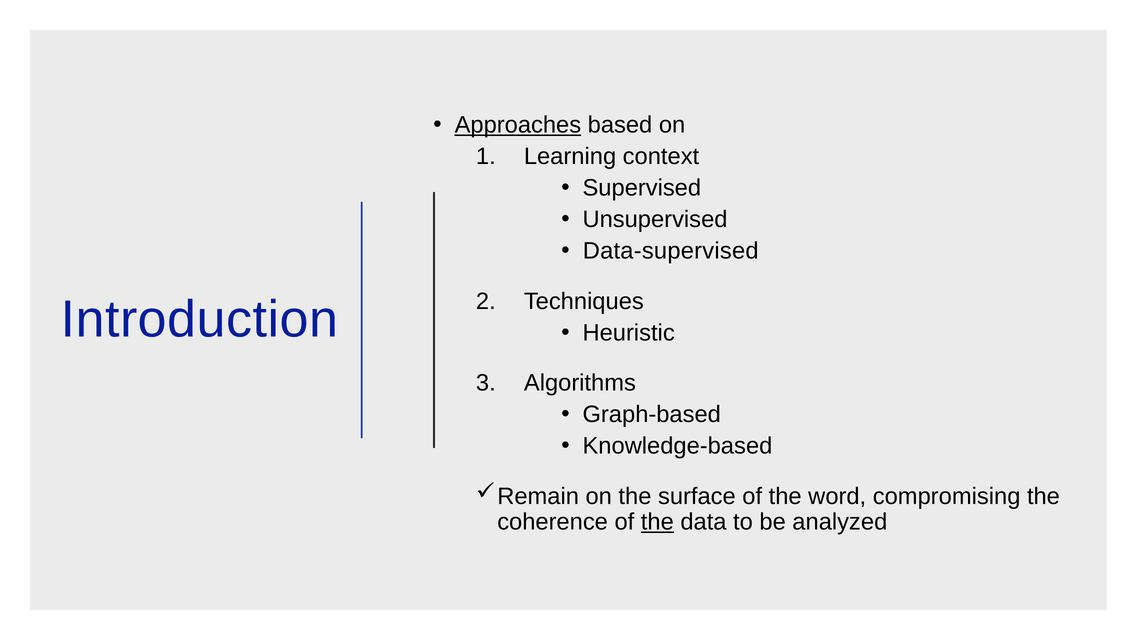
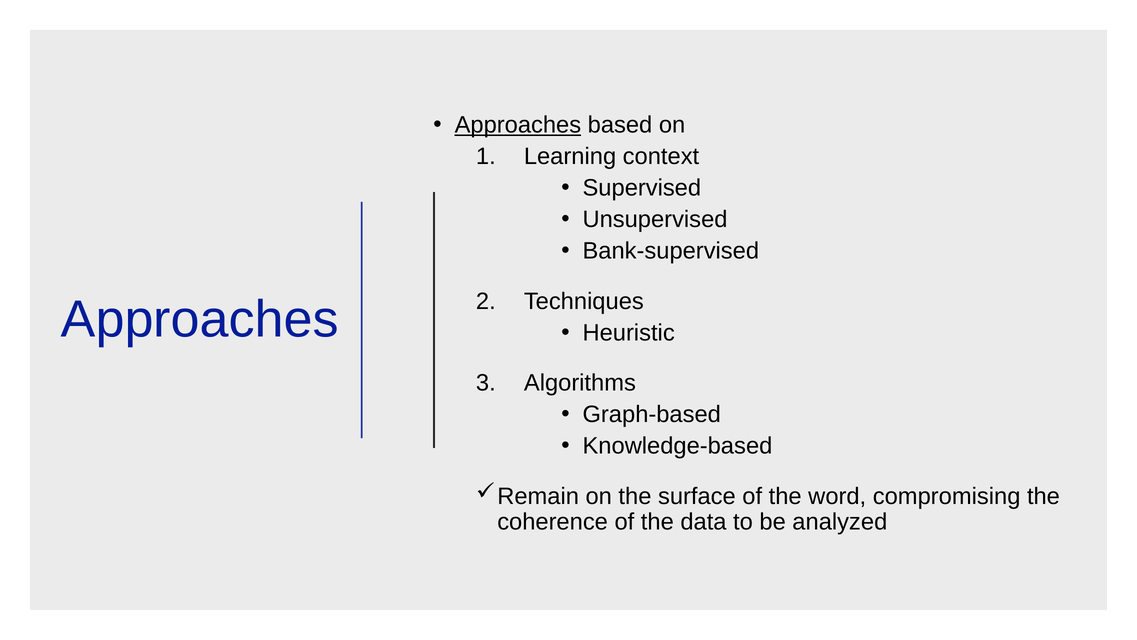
Data-supervised: Data-supervised -> Bank-supervised
Introduction at (200, 319): Introduction -> Approaches
the at (657, 522) underline: present -> none
